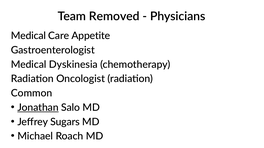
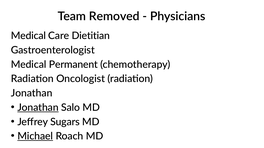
Appetite: Appetite -> Dietitian
Dyskinesia: Dyskinesia -> Permanent
Common at (32, 93): Common -> Jonathan
Michael underline: none -> present
